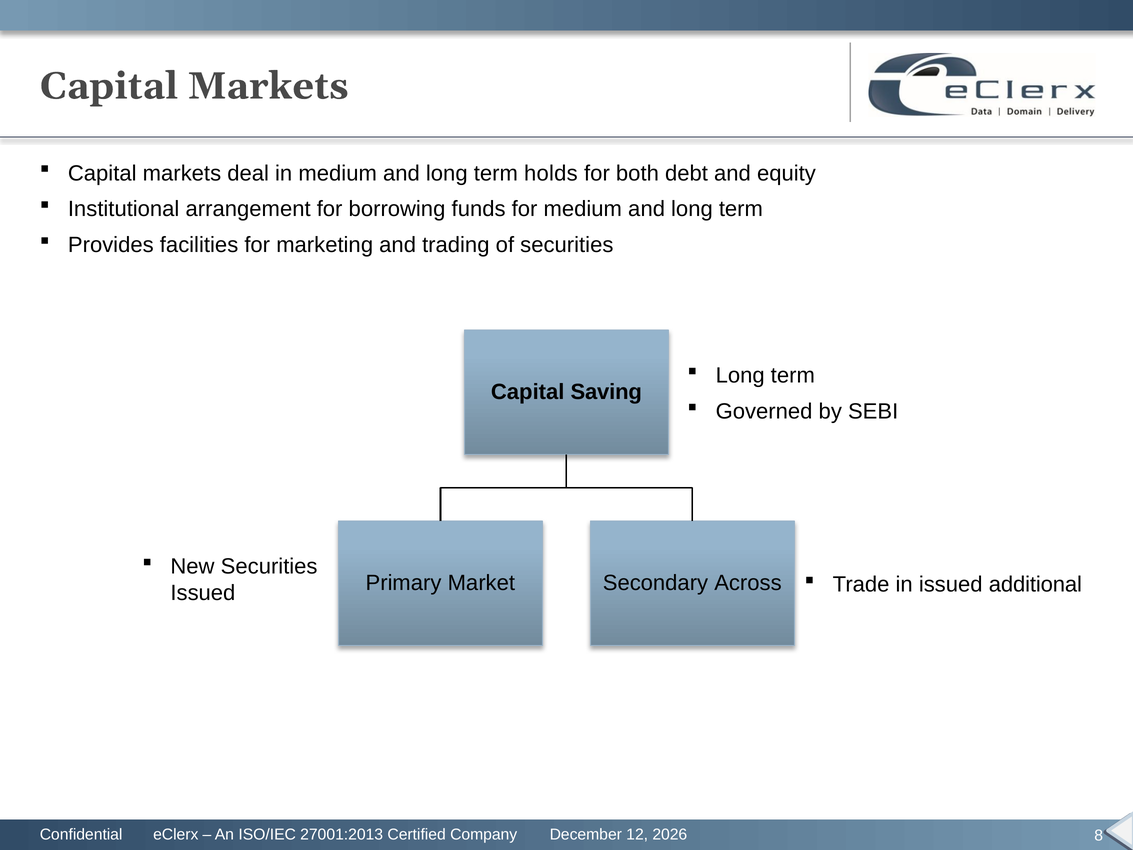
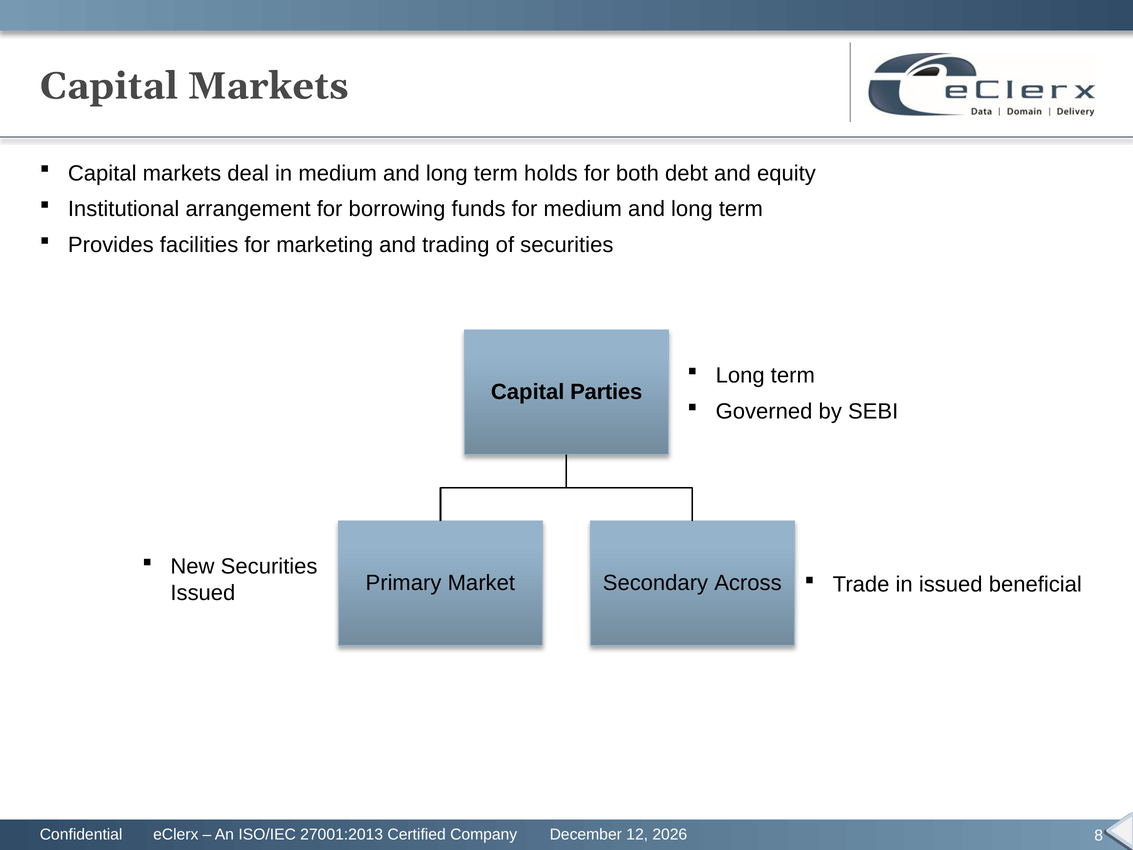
Saving: Saving -> Parties
additional: additional -> beneficial
